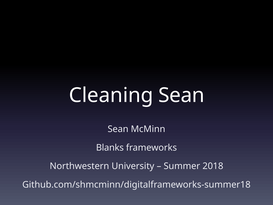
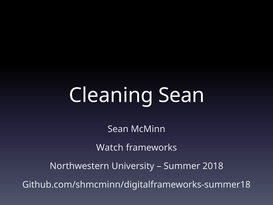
Blanks: Blanks -> Watch
